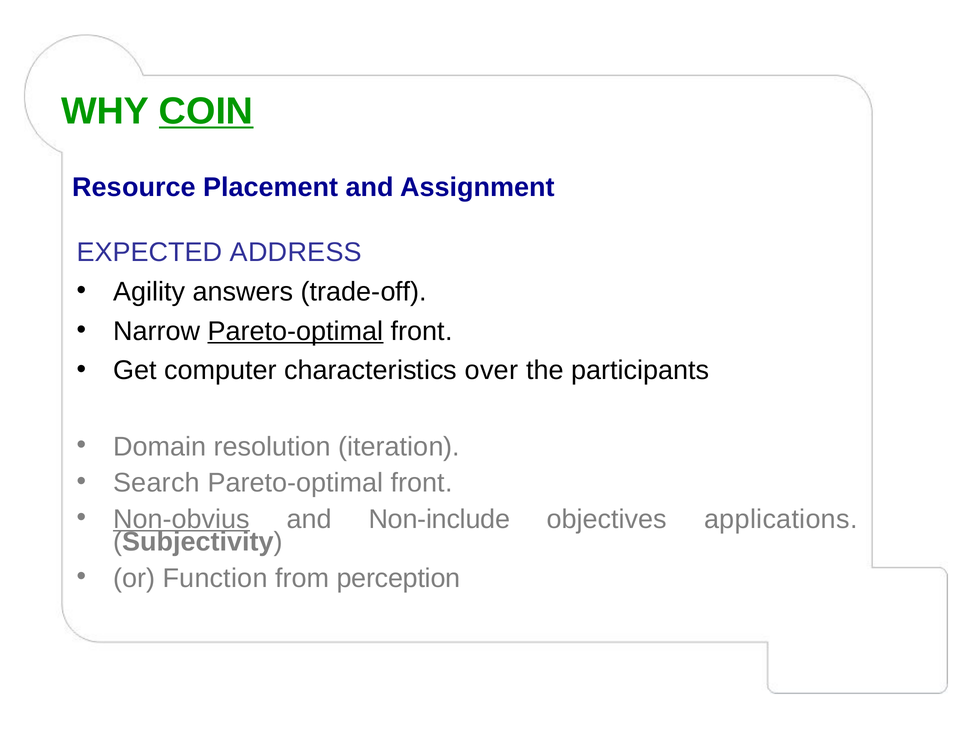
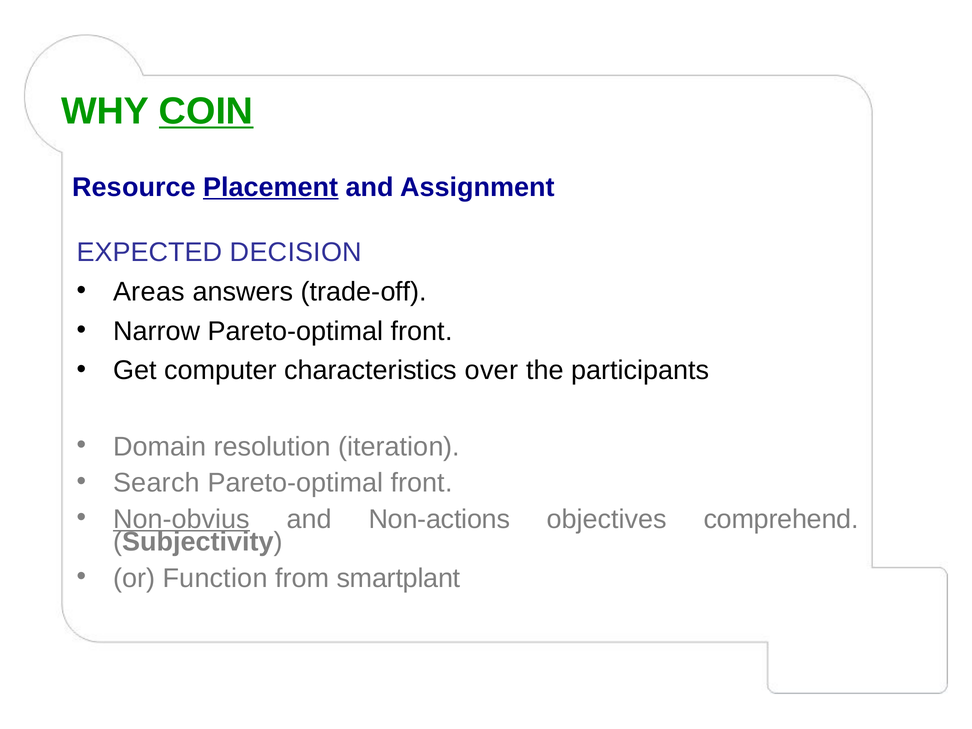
Placement underline: none -> present
ADDRESS: ADDRESS -> DECISION
Agility: Agility -> Areas
Pareto-optimal at (296, 331) underline: present -> none
Non-include: Non-include -> Non-actions
applications: applications -> comprehend
perception: perception -> smartplant
